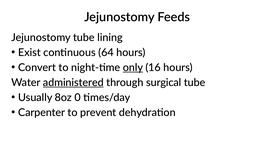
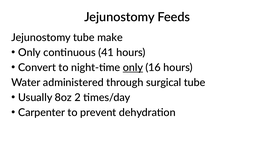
lining: lining -> make
Exist at (29, 52): Exist -> Only
64: 64 -> 41
administered underline: present -> none
0: 0 -> 2
